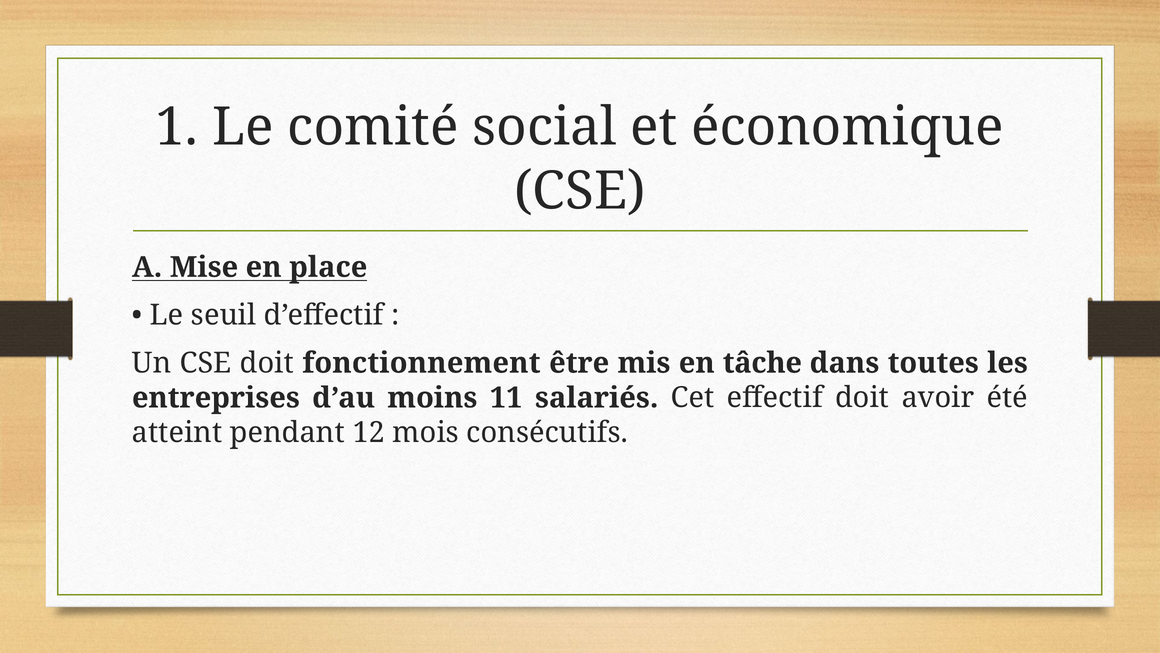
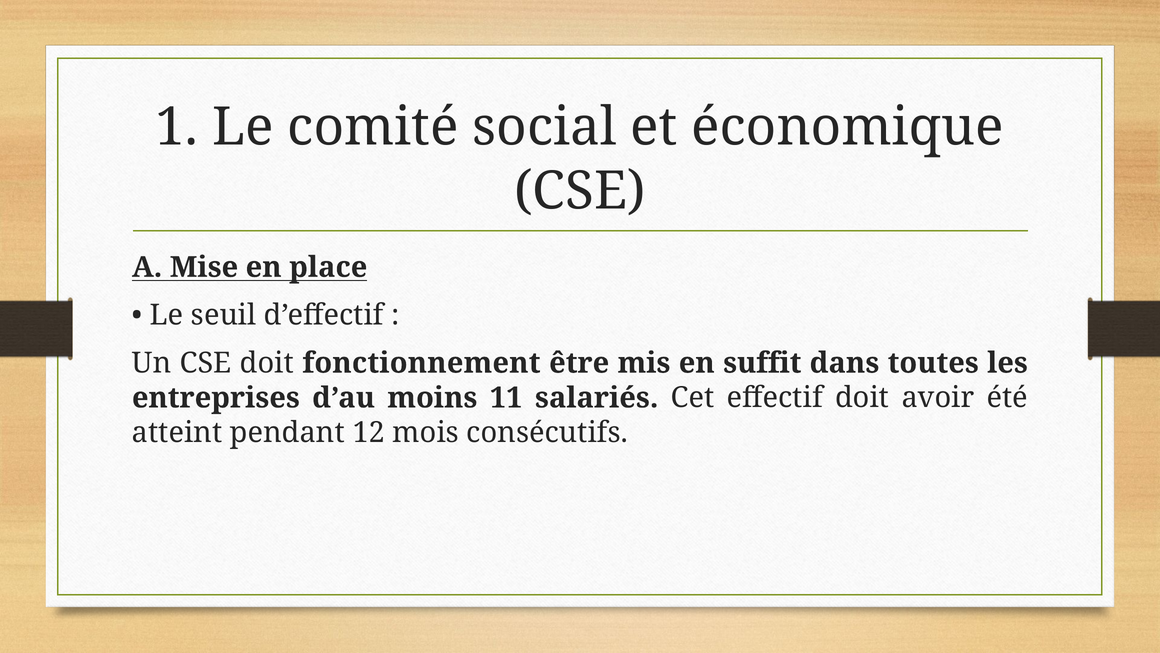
tâche: tâche -> suffit
